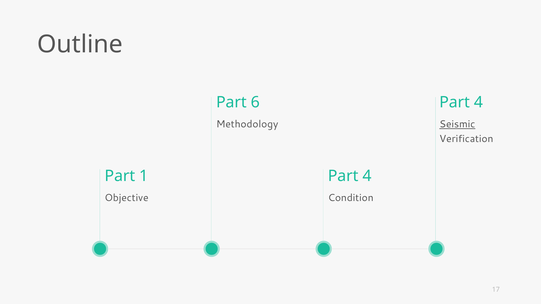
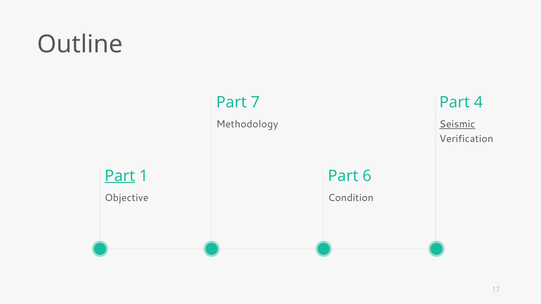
6: 6 -> 7
Part at (120, 176) underline: none -> present
4 at (367, 176): 4 -> 6
